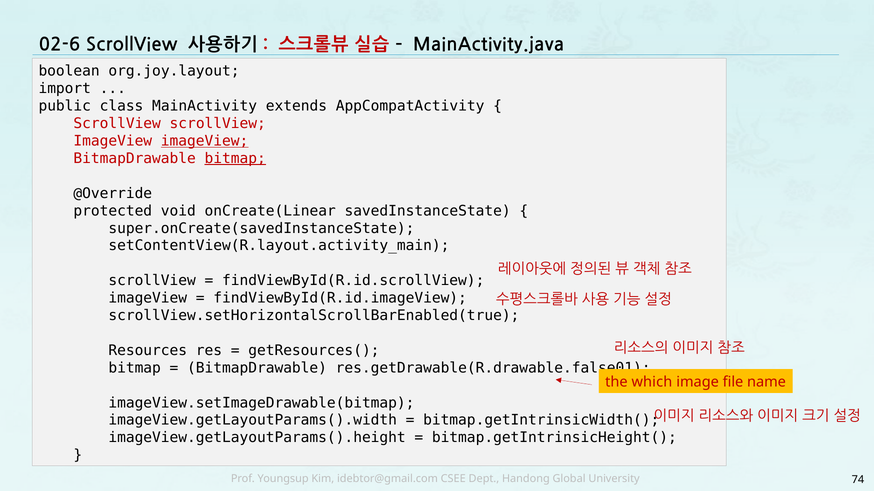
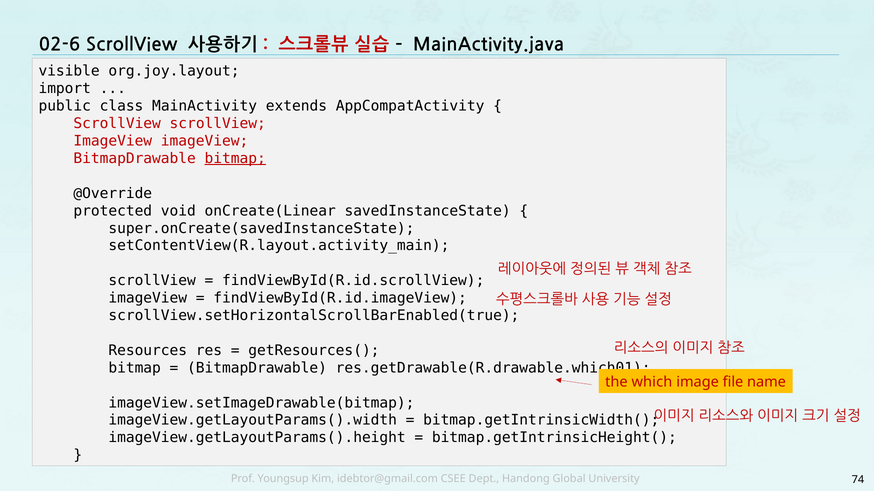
boolean: boolean -> visible
imageView at (205, 141) underline: present -> none
res.getDrawable(R.drawable.false01: res.getDrawable(R.drawable.false01 -> res.getDrawable(R.drawable.which01
